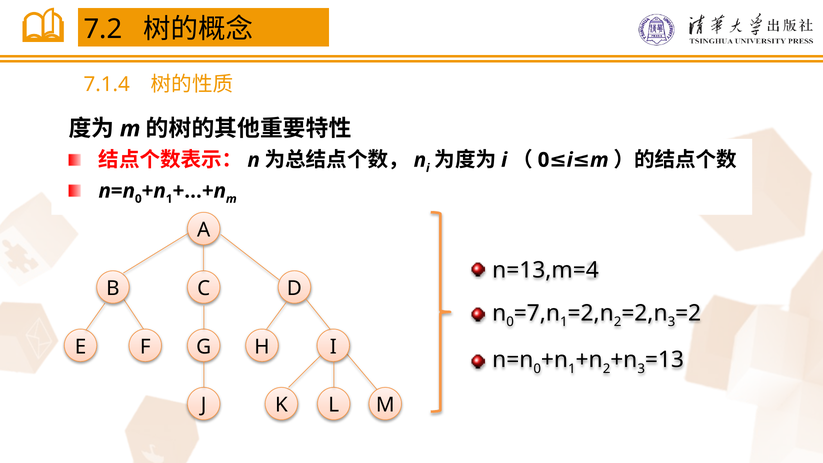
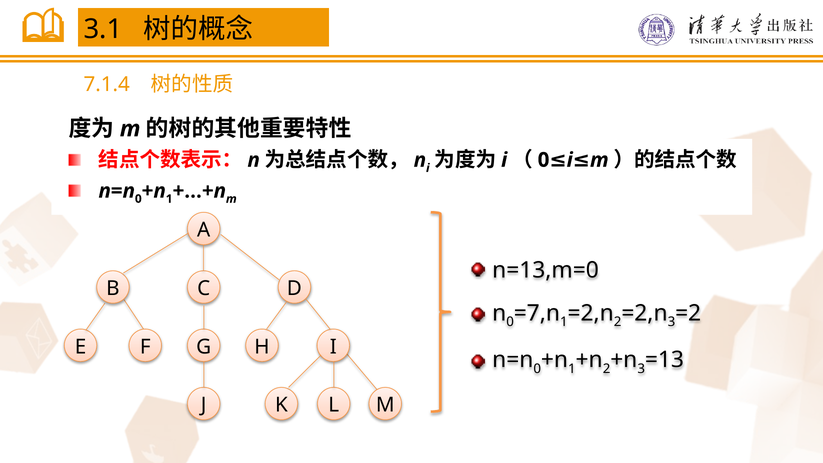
7.2: 7.2 -> 3.1
n=13,m=4: n=13,m=4 -> n=13,m=0
